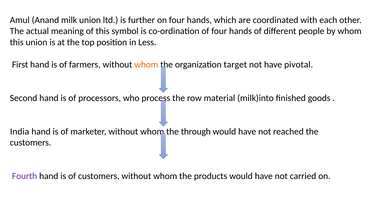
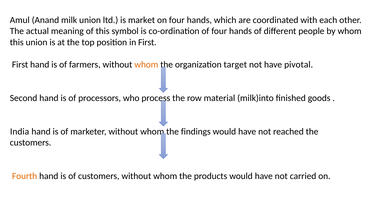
further: further -> market
in Less: Less -> First
through: through -> findings
Fourth colour: purple -> orange
